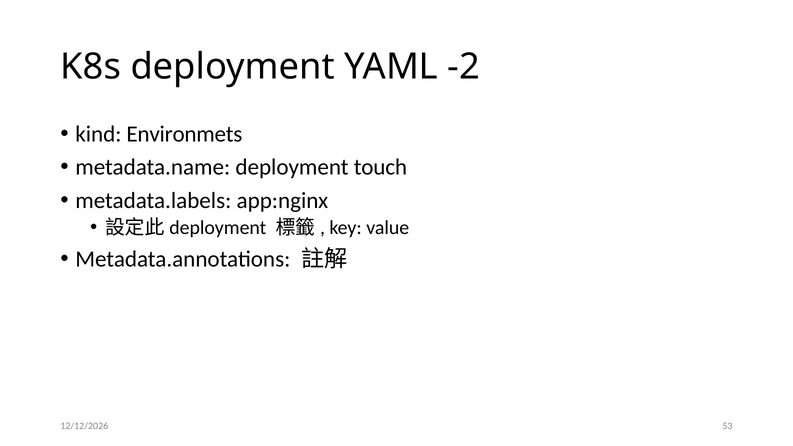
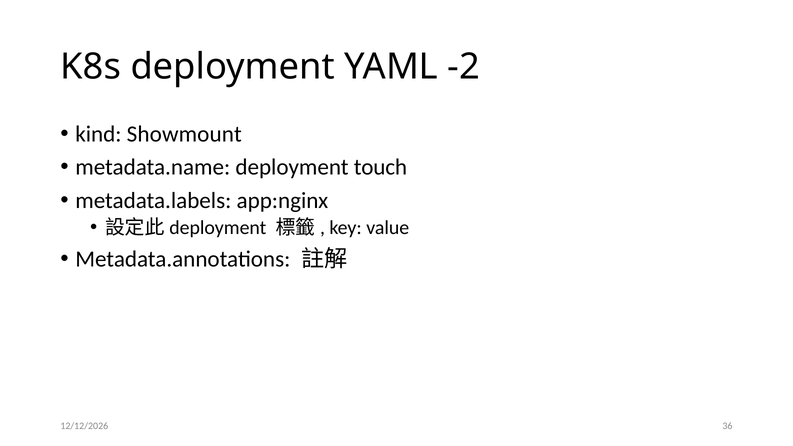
Environmets: Environmets -> Showmount
53: 53 -> 36
